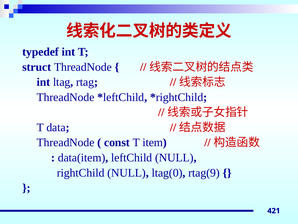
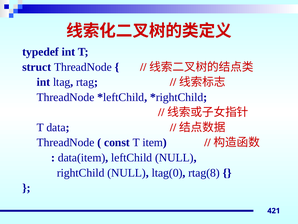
rtag(9: rtag(9 -> rtag(8
